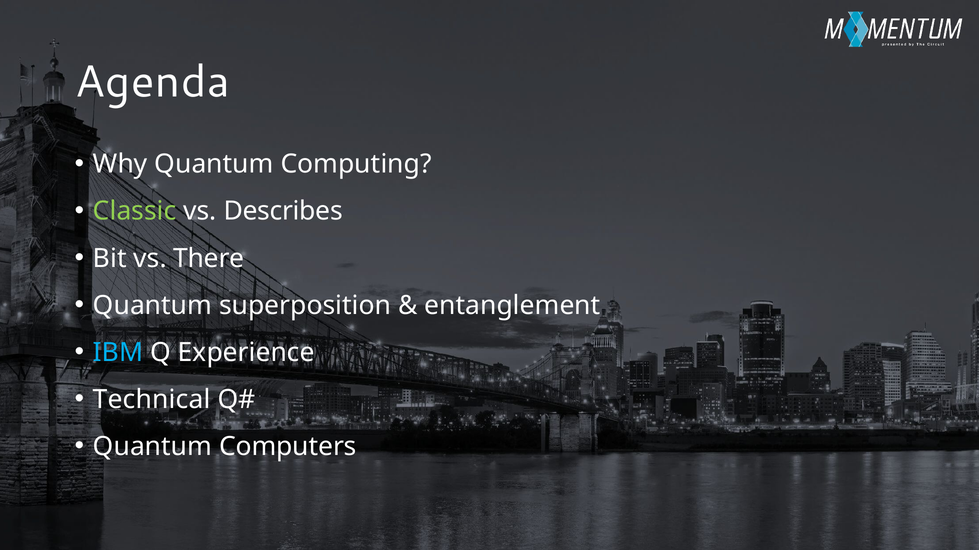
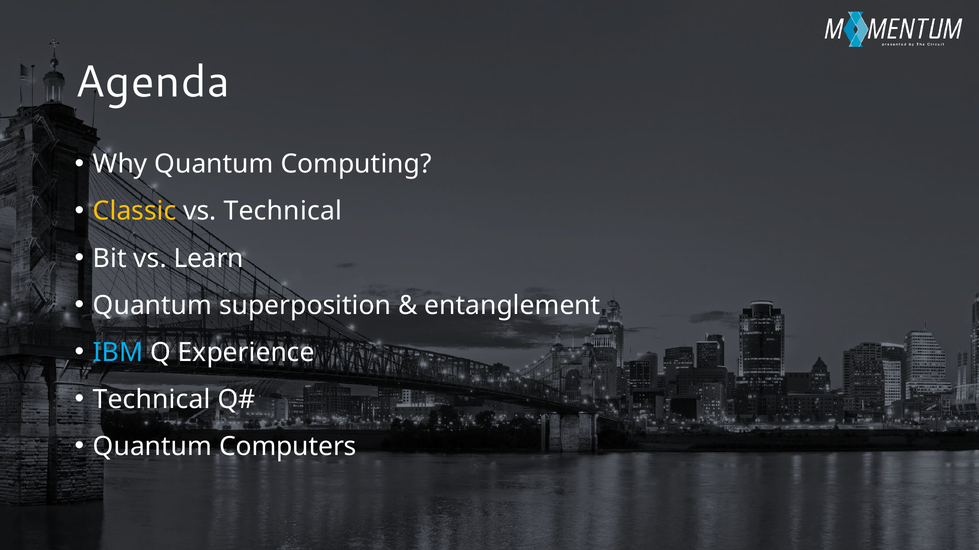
Classic colour: light green -> yellow
vs Describes: Describes -> Technical
There: There -> Learn
